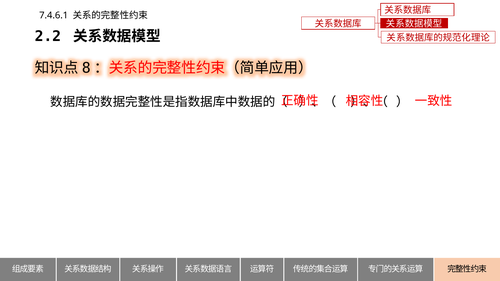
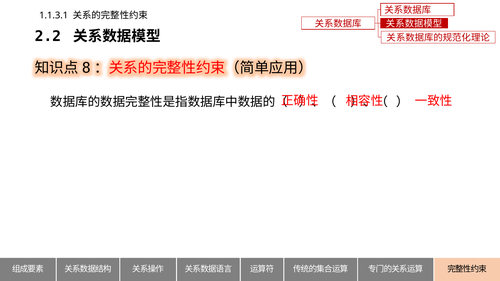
7.4.6.1: 7.4.6.1 -> 1.1.3.1
